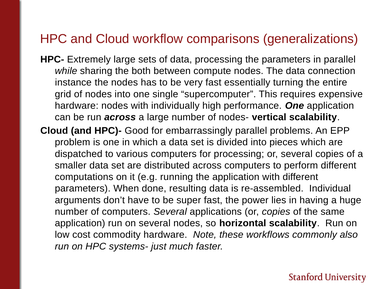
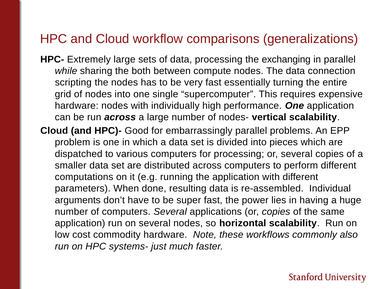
the parameters: parameters -> exchanging
instance: instance -> scripting
